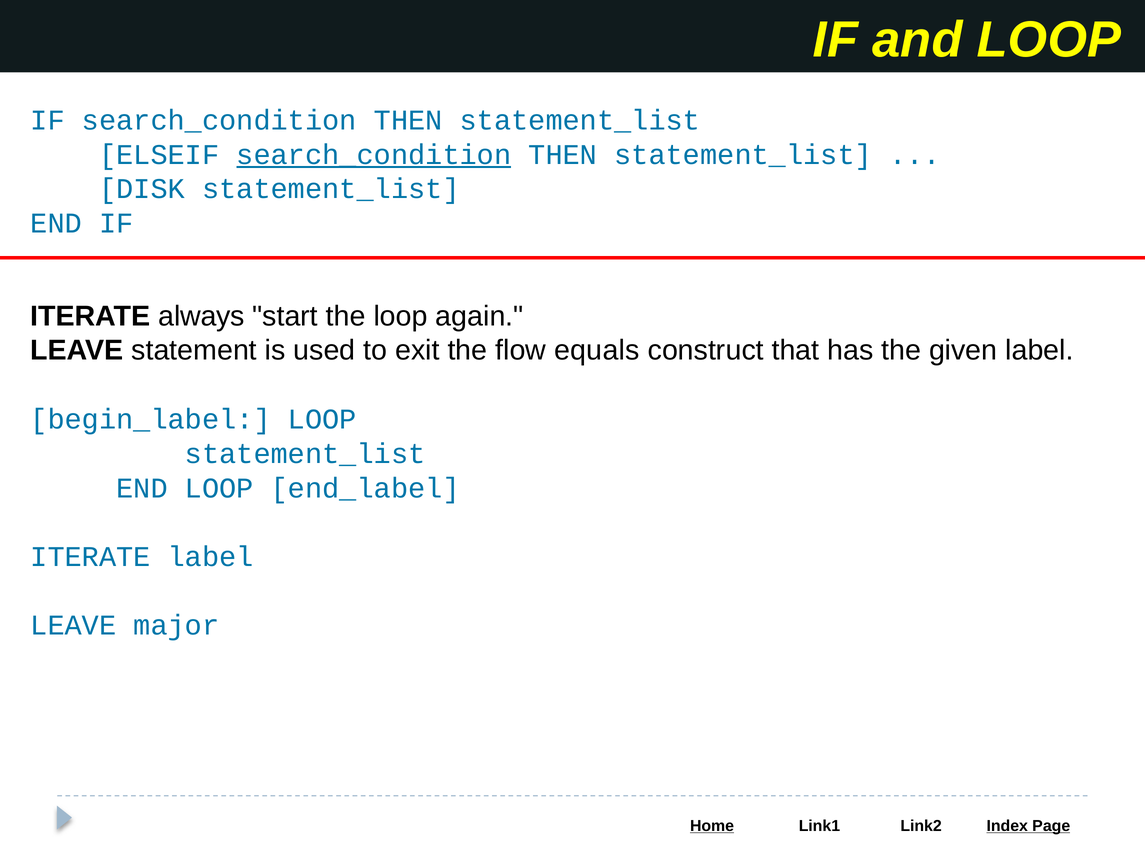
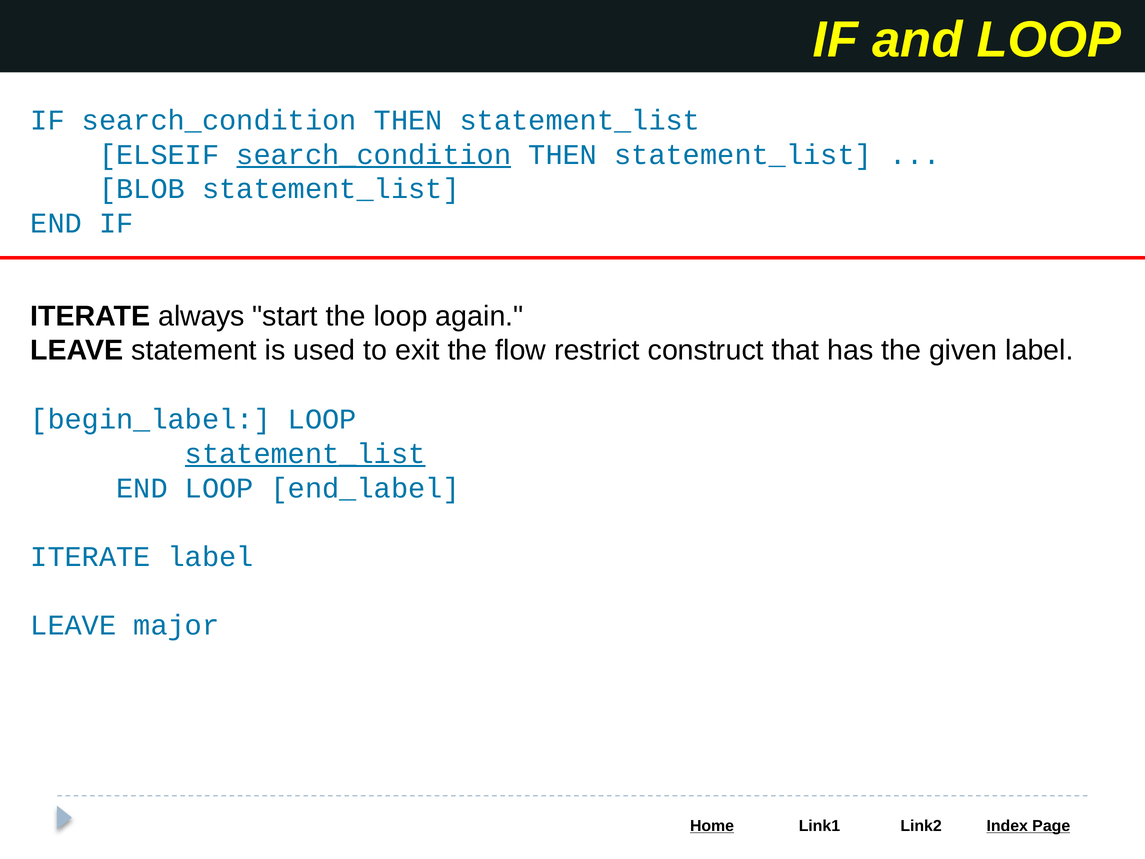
DISK: DISK -> BLOB
equals: equals -> restrict
statement_list at (305, 454) underline: none -> present
